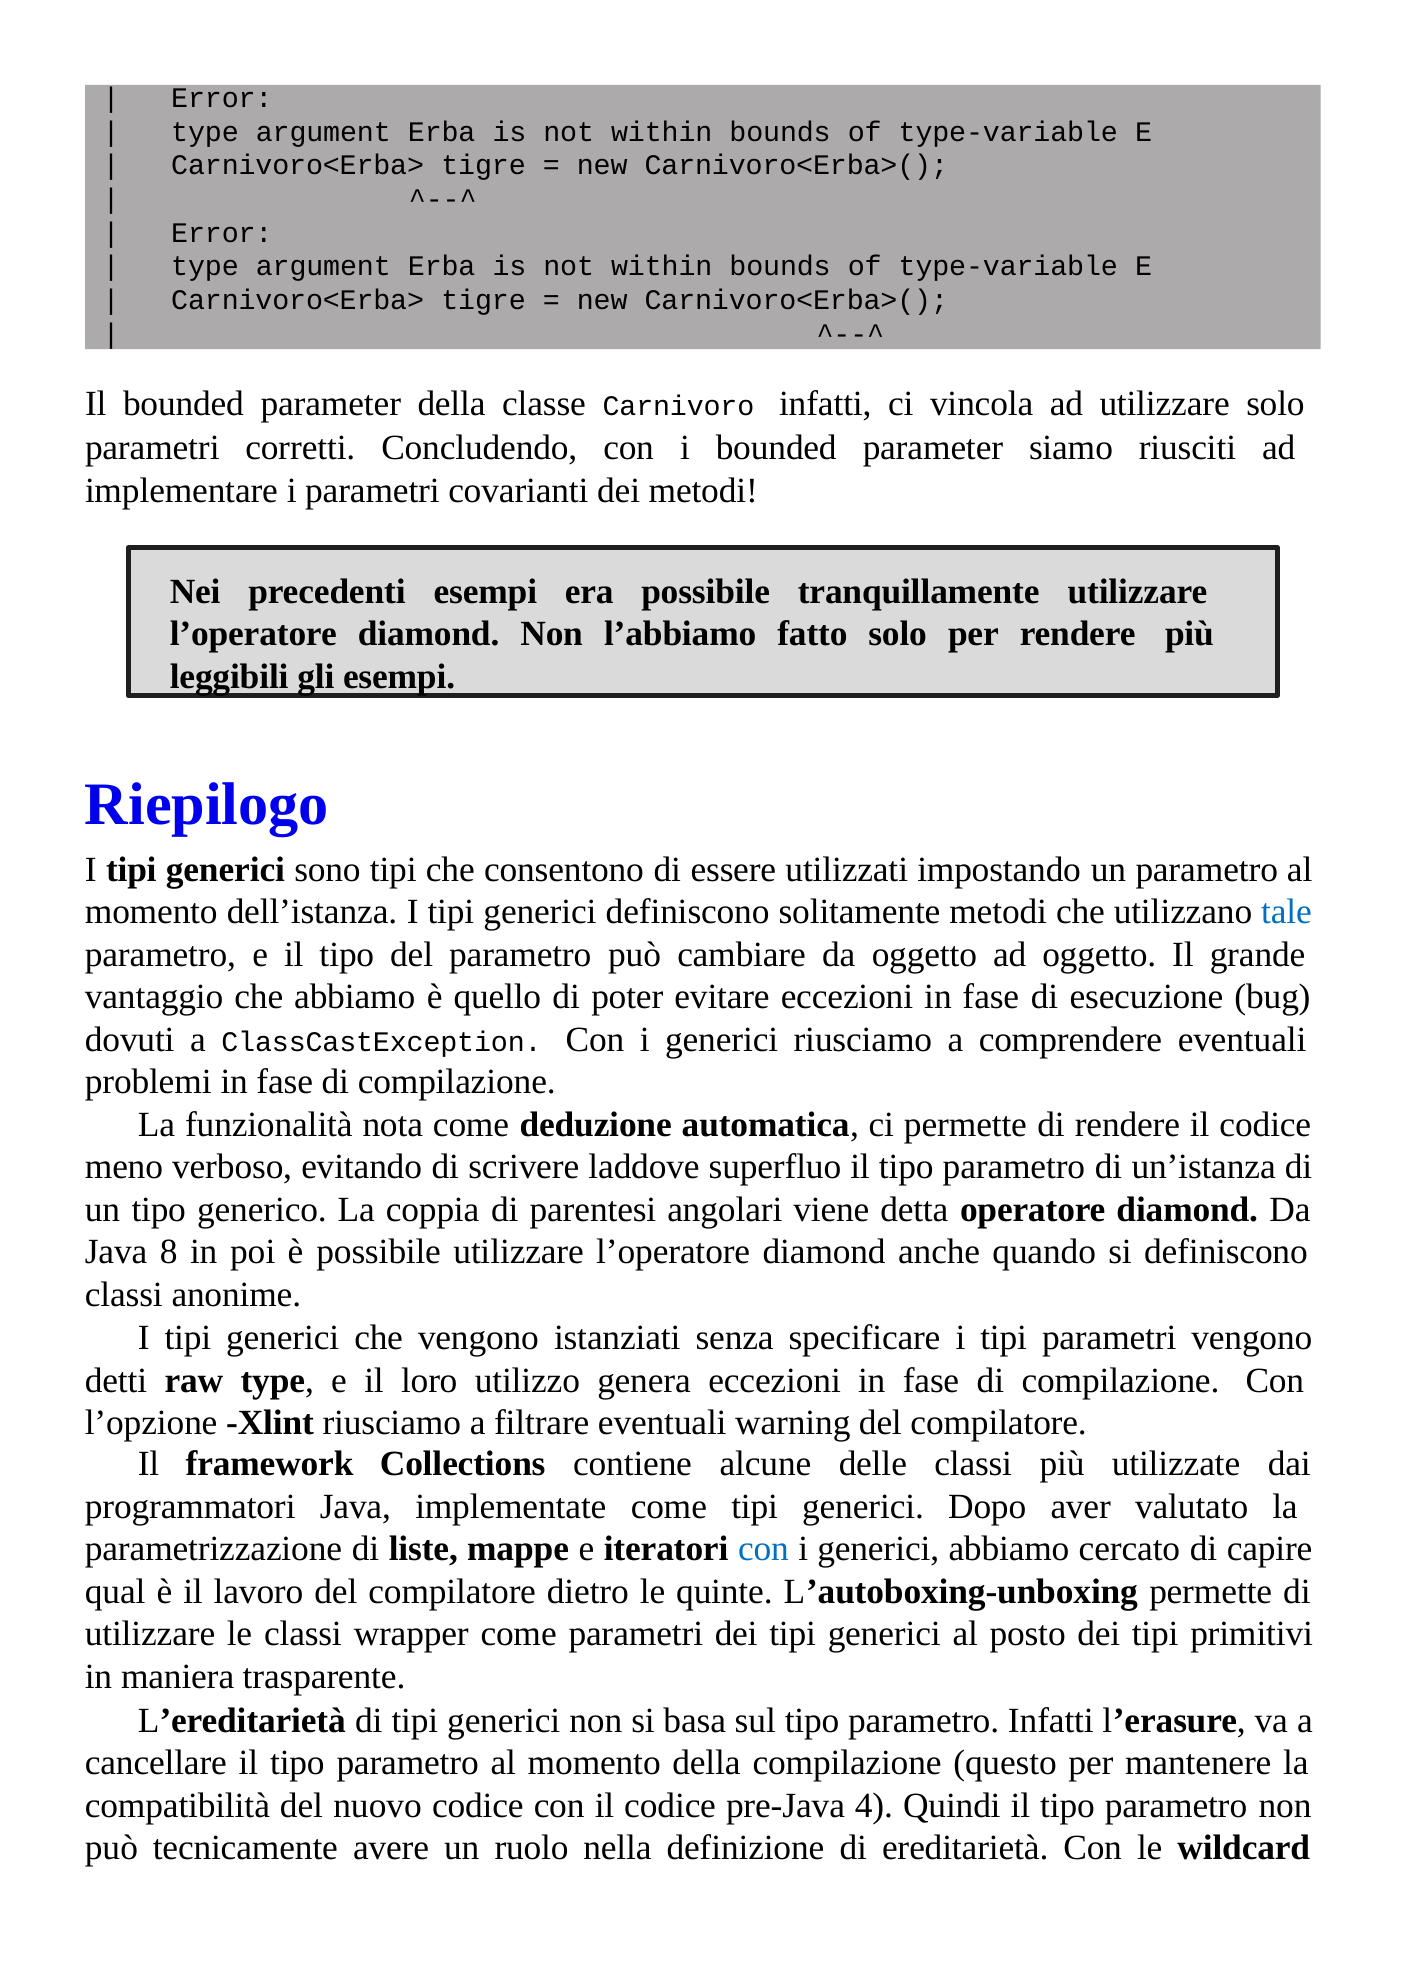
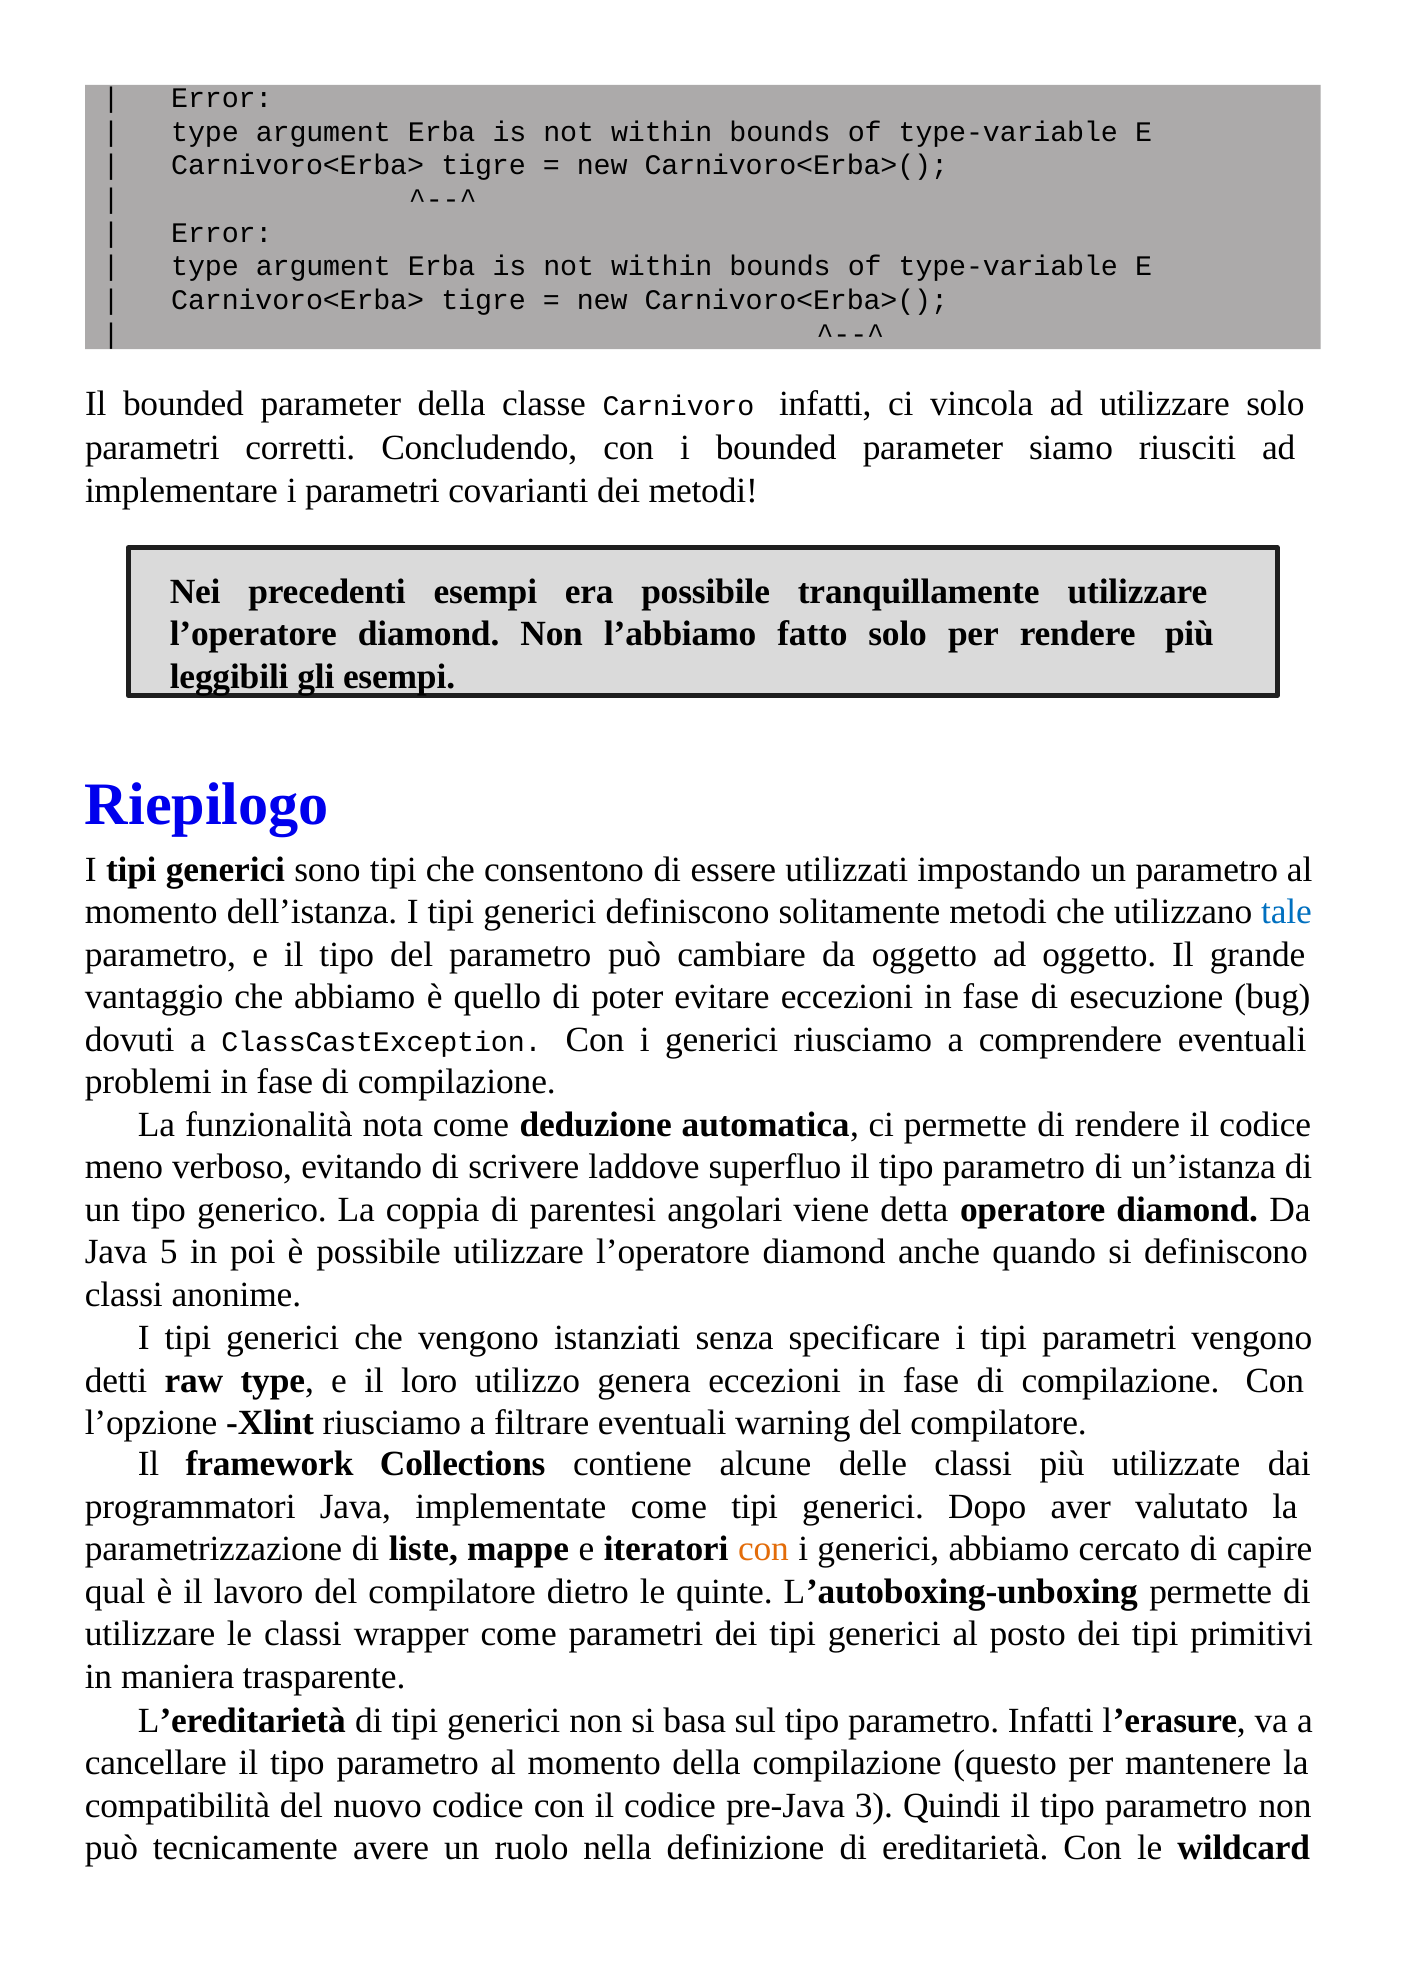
8: 8 -> 5
con at (763, 1549) colour: blue -> orange
4: 4 -> 3
